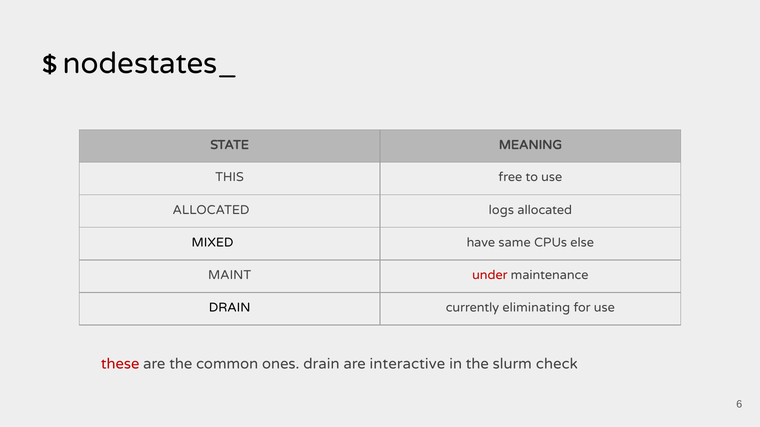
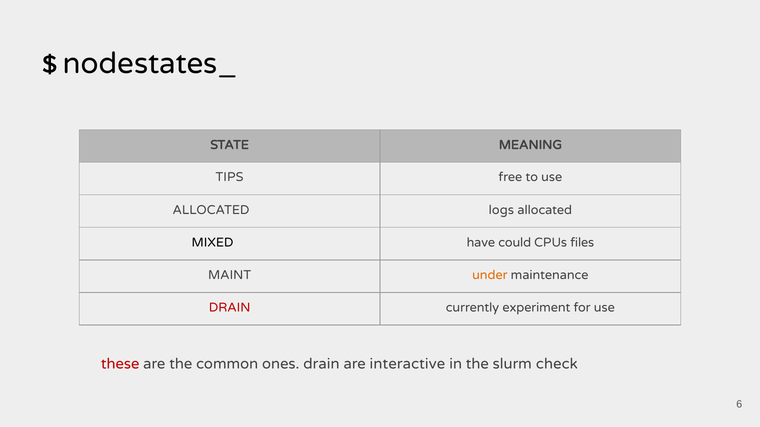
THIS: THIS -> TIPS
same: same -> could
else: else -> files
under colour: red -> orange
DRAIN at (230, 308) colour: black -> red
eliminating: eliminating -> experiment
